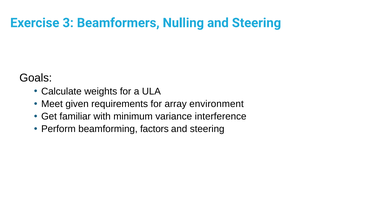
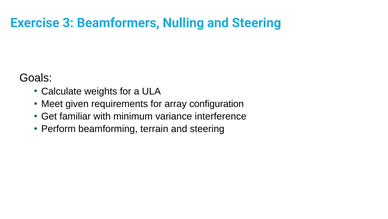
environment: environment -> configuration
factors: factors -> terrain
